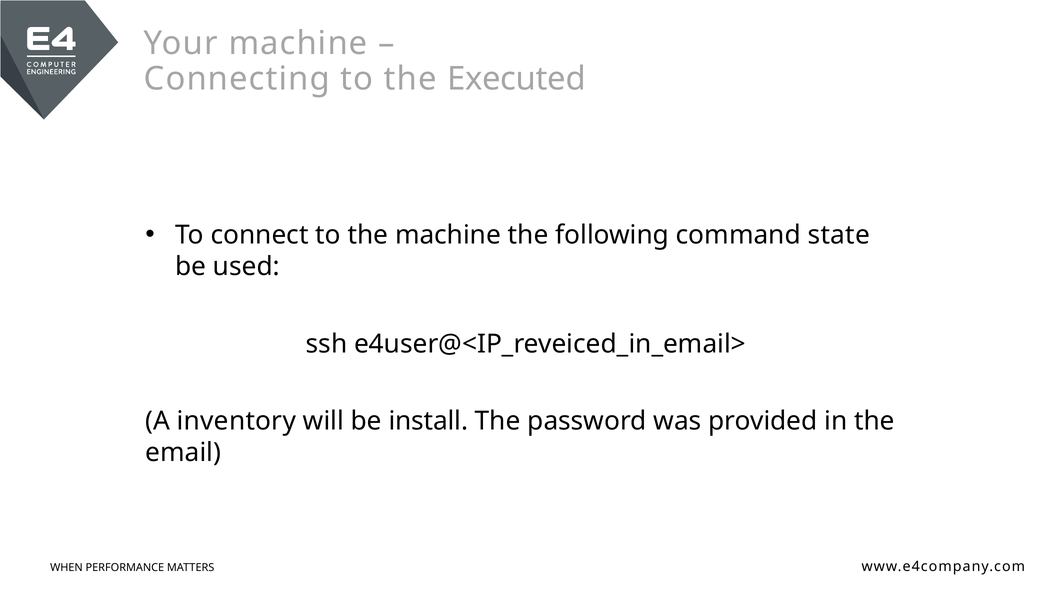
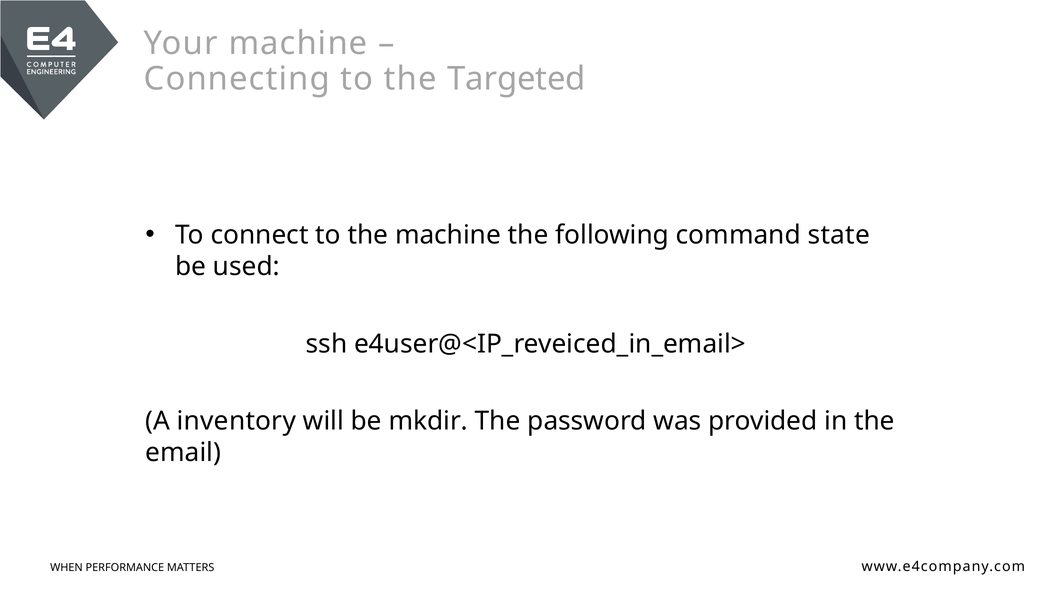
Executed: Executed -> Targeted
install: install -> mkdir
